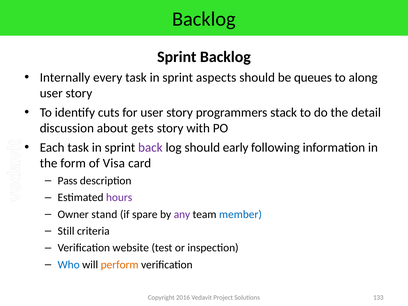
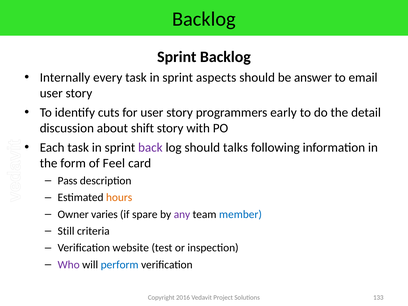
queues: queues -> answer
along: along -> email
stack: stack -> early
gets: gets -> shift
early: early -> talks
Visa: Visa -> Feel
hours colour: purple -> orange
stand: stand -> varies
Who colour: blue -> purple
perform colour: orange -> blue
